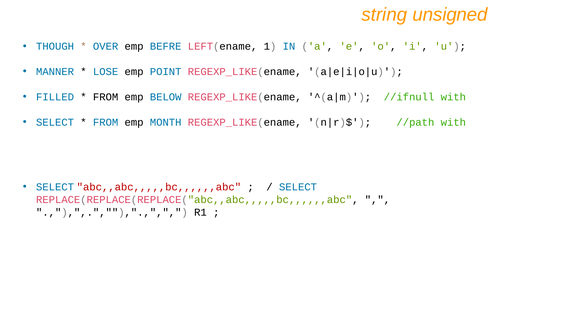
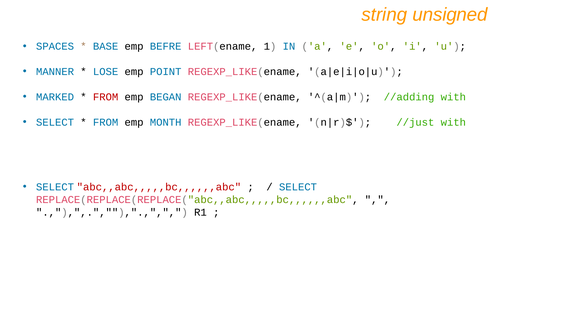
THOUGH: THOUGH -> SPACES
OVER: OVER -> BASE
FILLED: FILLED -> MARKED
FROM at (106, 97) colour: black -> red
BELOW: BELOW -> BEGAN
//ifnull: //ifnull -> //adding
//path: //path -> //just
